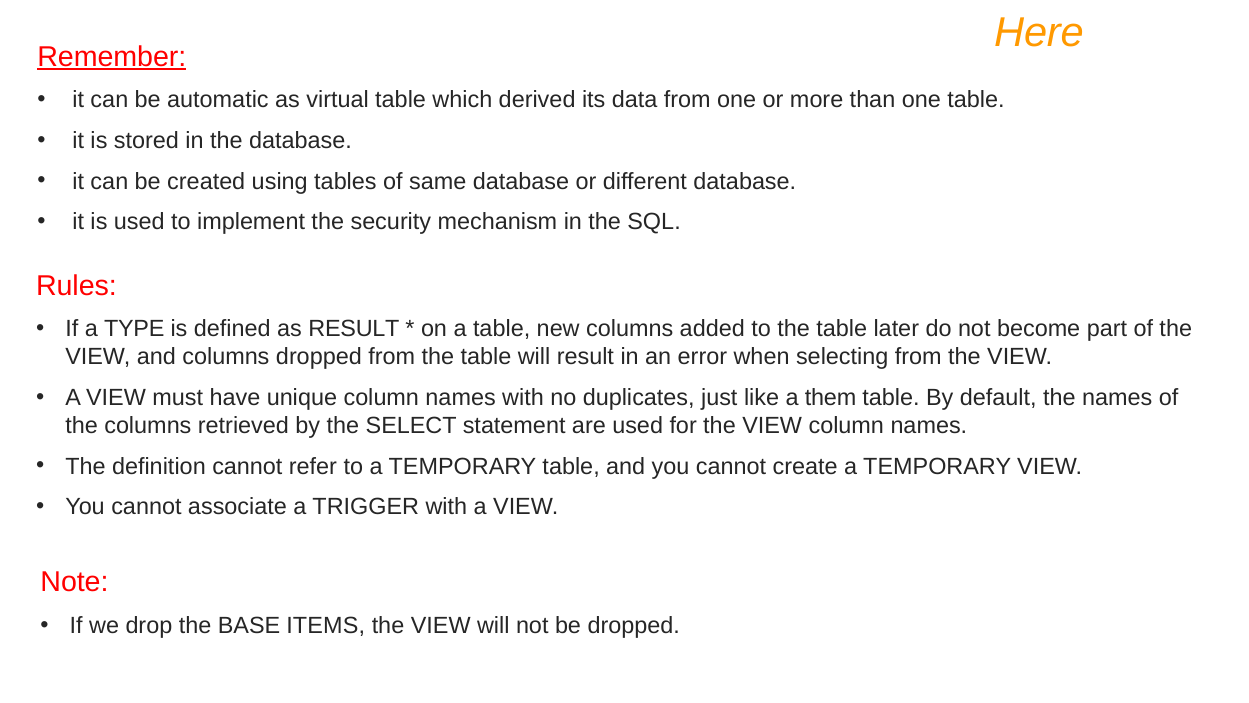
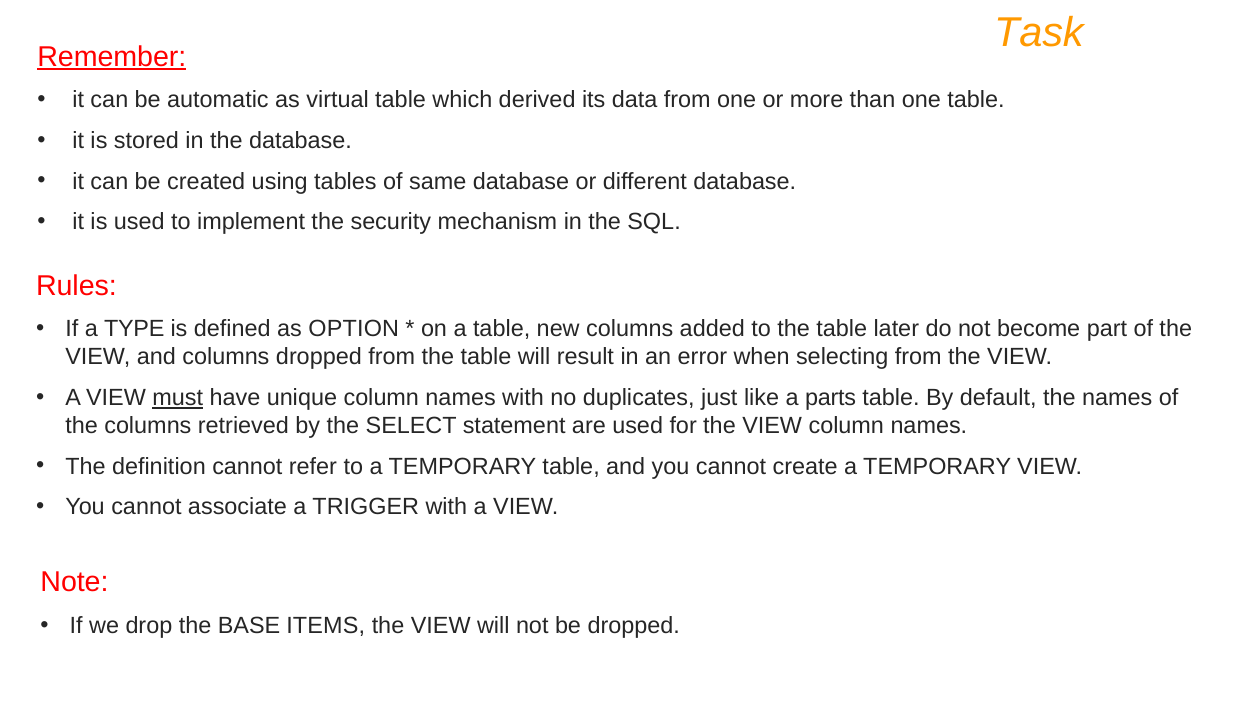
Here: Here -> Task
as RESULT: RESULT -> OPTION
must underline: none -> present
them: them -> parts
